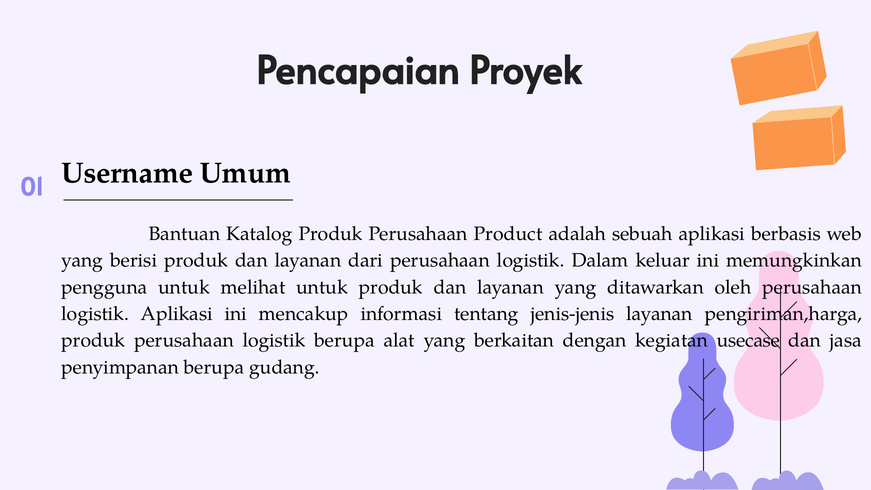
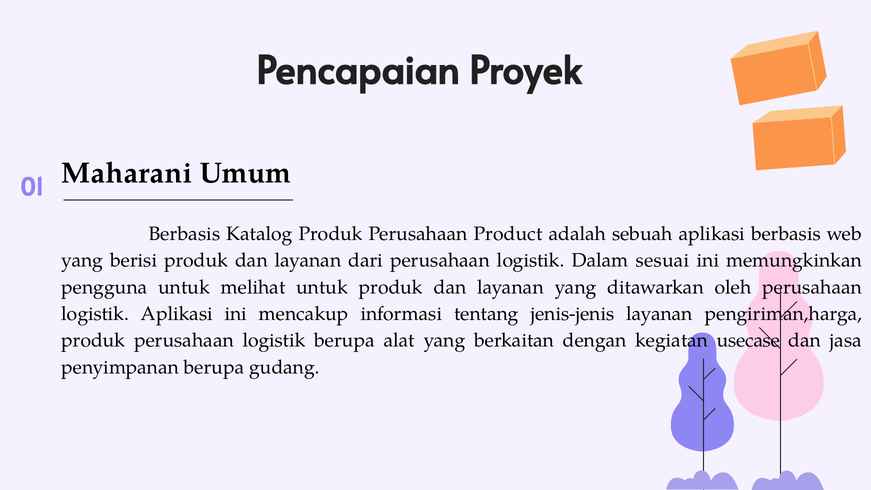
Username: Username -> Maharani
Bantuan at (184, 234): Bantuan -> Berbasis
keluar: keluar -> sesuai
